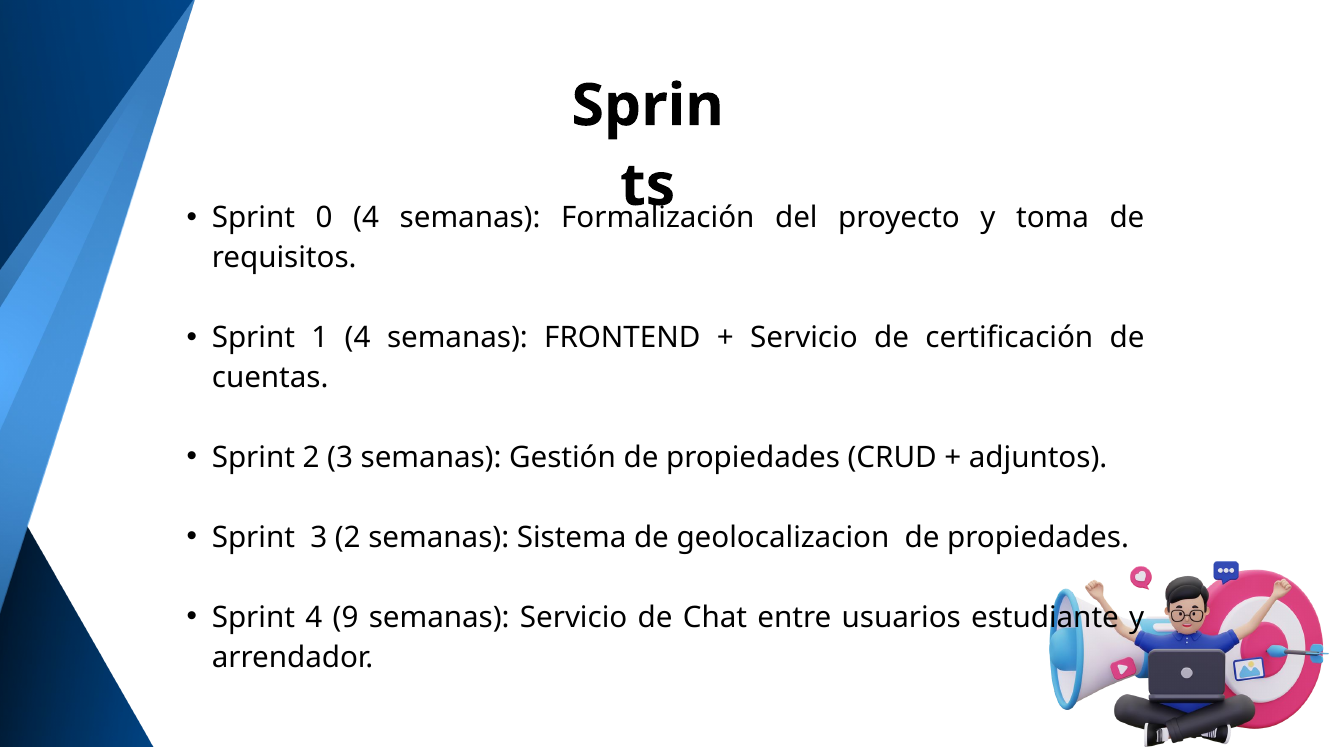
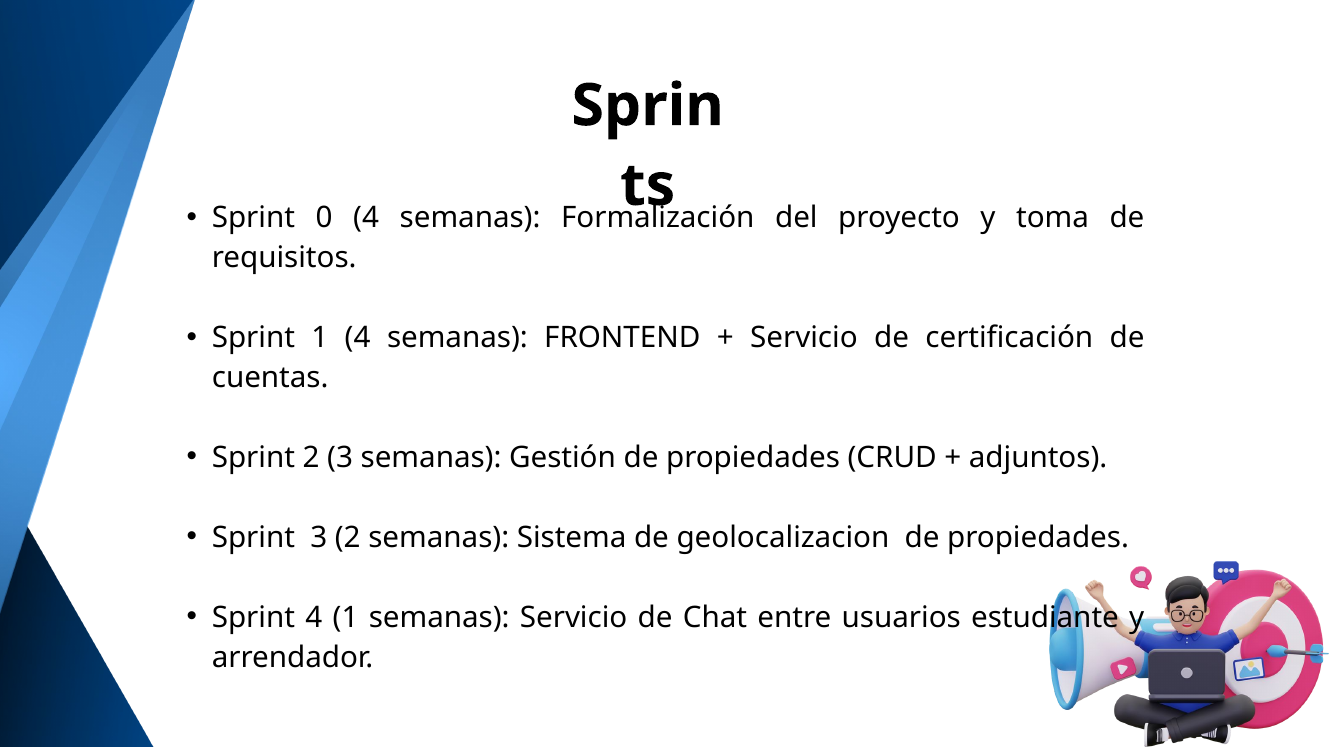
4 9: 9 -> 1
